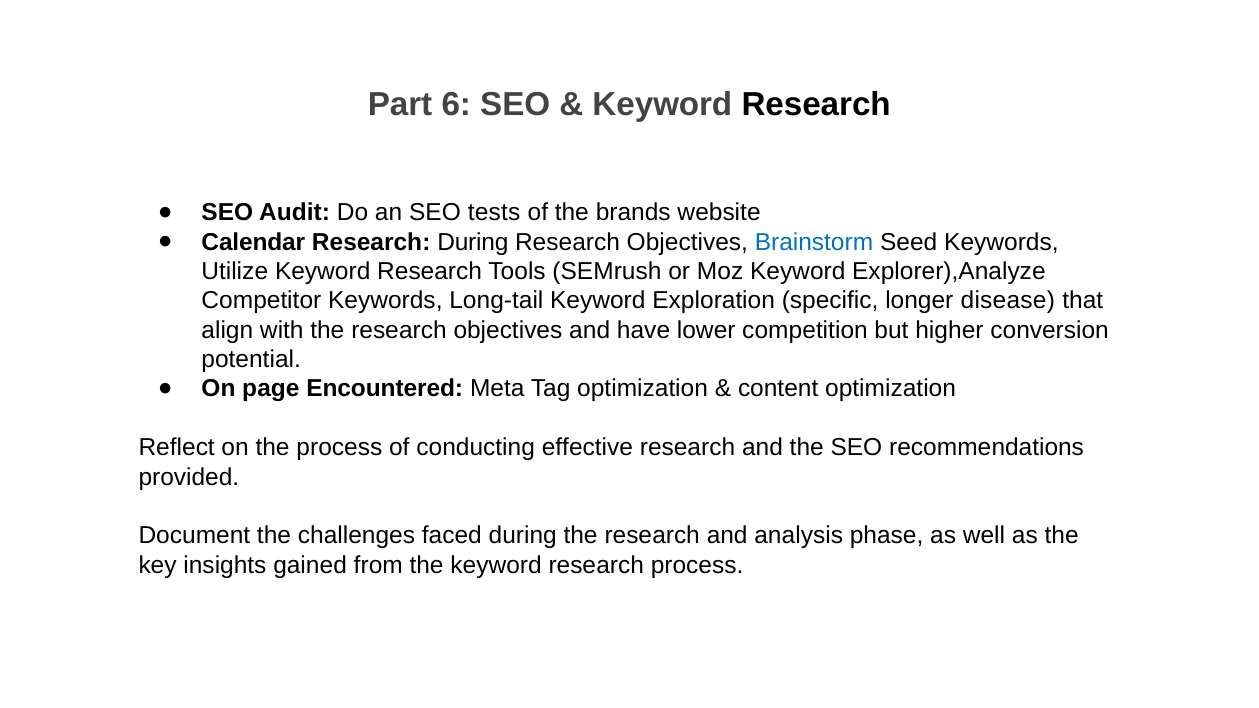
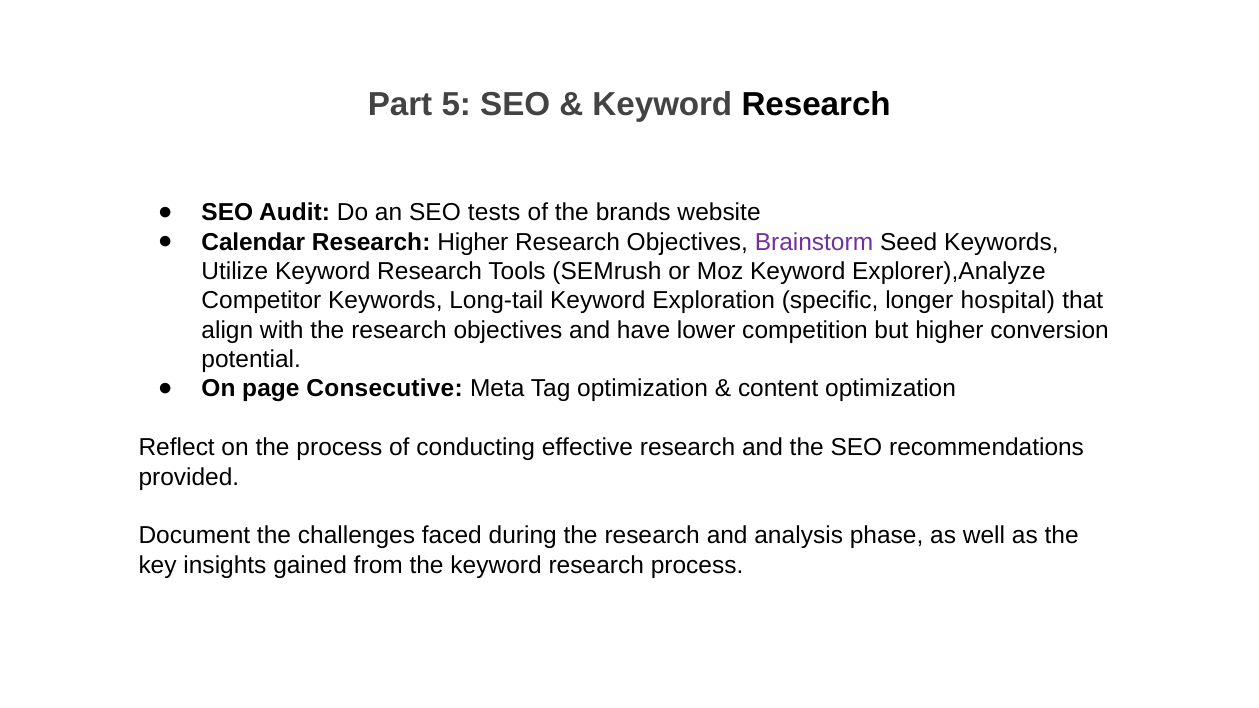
6: 6 -> 5
Research During: During -> Higher
Brainstorm colour: blue -> purple
disease: disease -> hospital
Encountered: Encountered -> Consecutive
